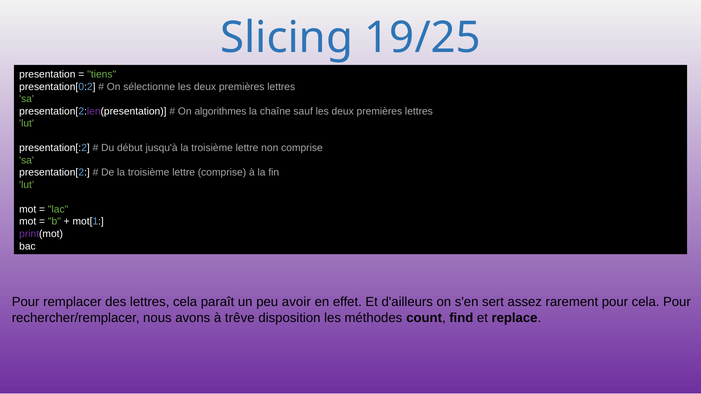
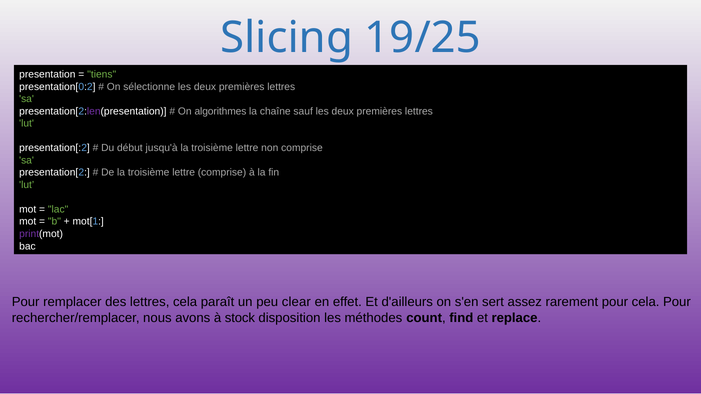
avoir: avoir -> clear
trêve: trêve -> stock
